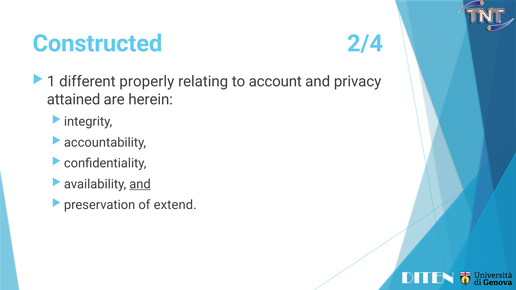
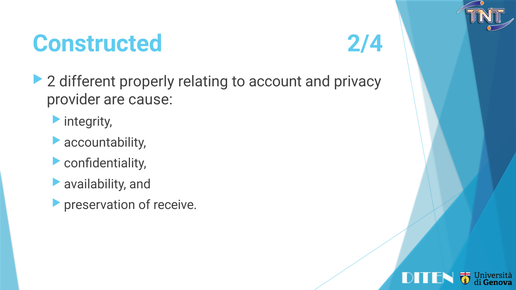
1: 1 -> 2
attained: attained -> provider
herein: herein -> cause
and at (140, 184) underline: present -> none
extend: extend -> receive
